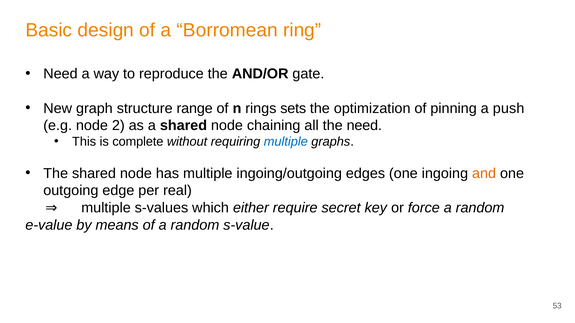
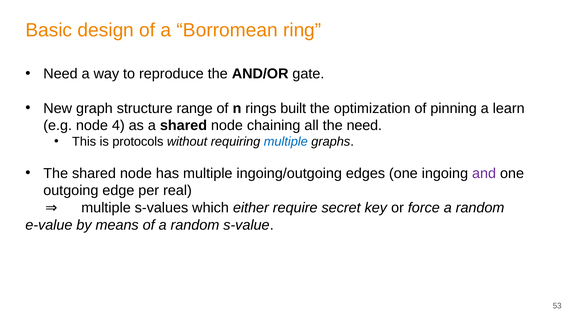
sets: sets -> built
push: push -> learn
2: 2 -> 4
complete: complete -> protocols
and colour: orange -> purple
